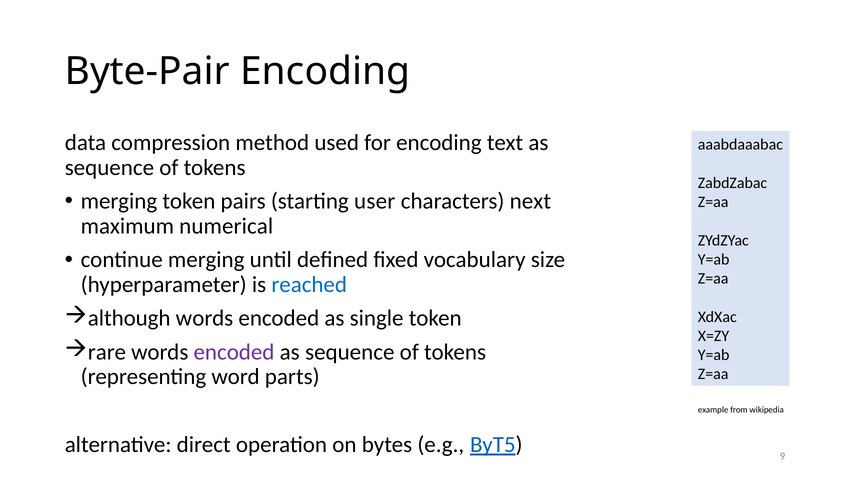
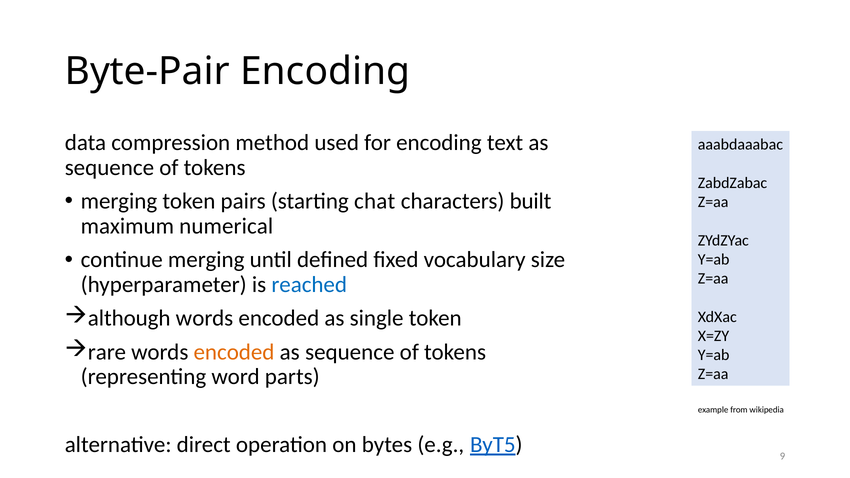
user: user -> chat
next: next -> built
encoded at (234, 352) colour: purple -> orange
